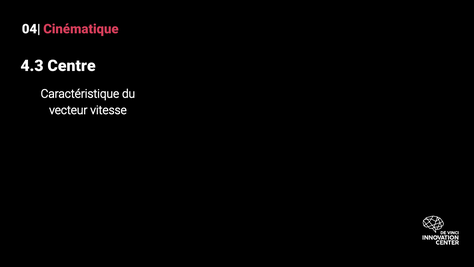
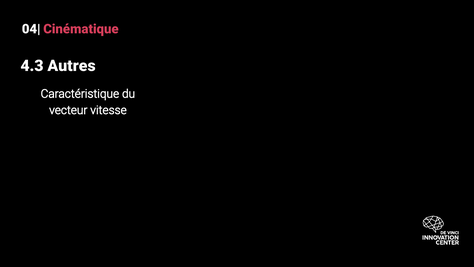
Centre: Centre -> Autres
